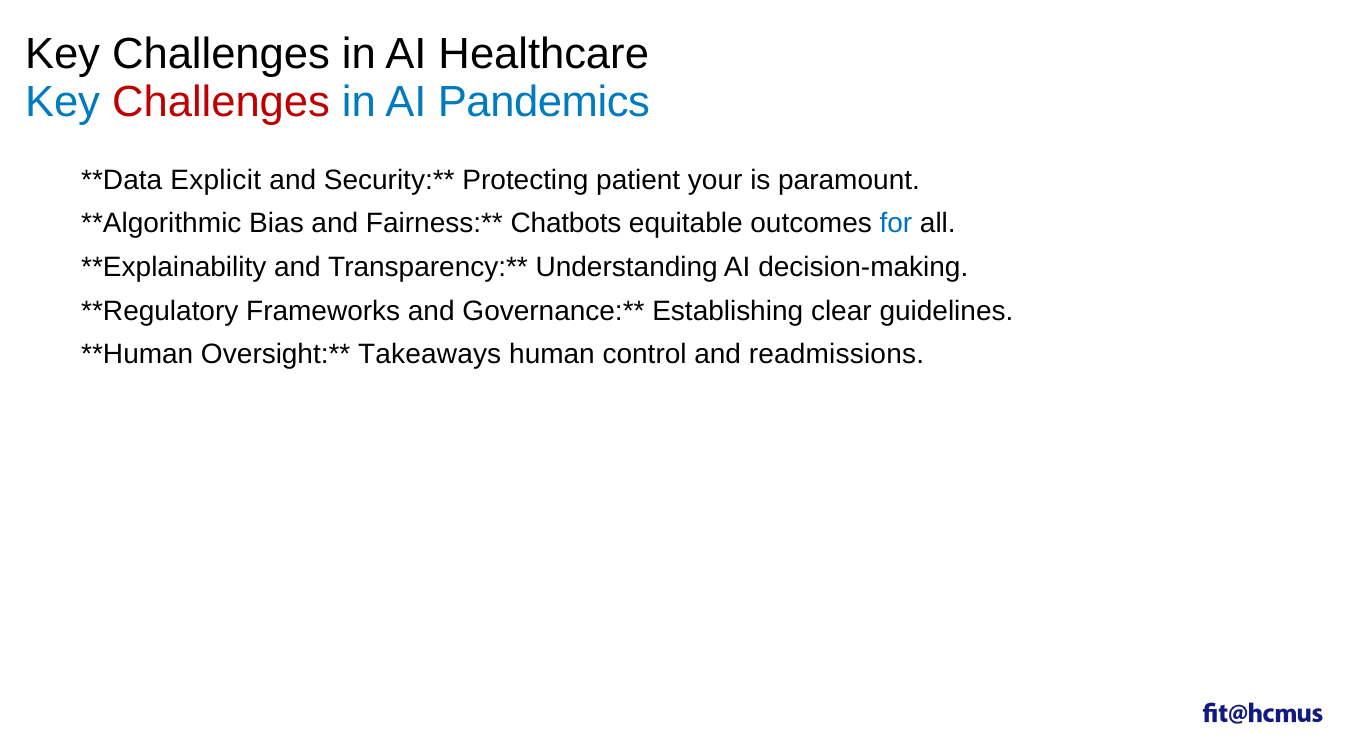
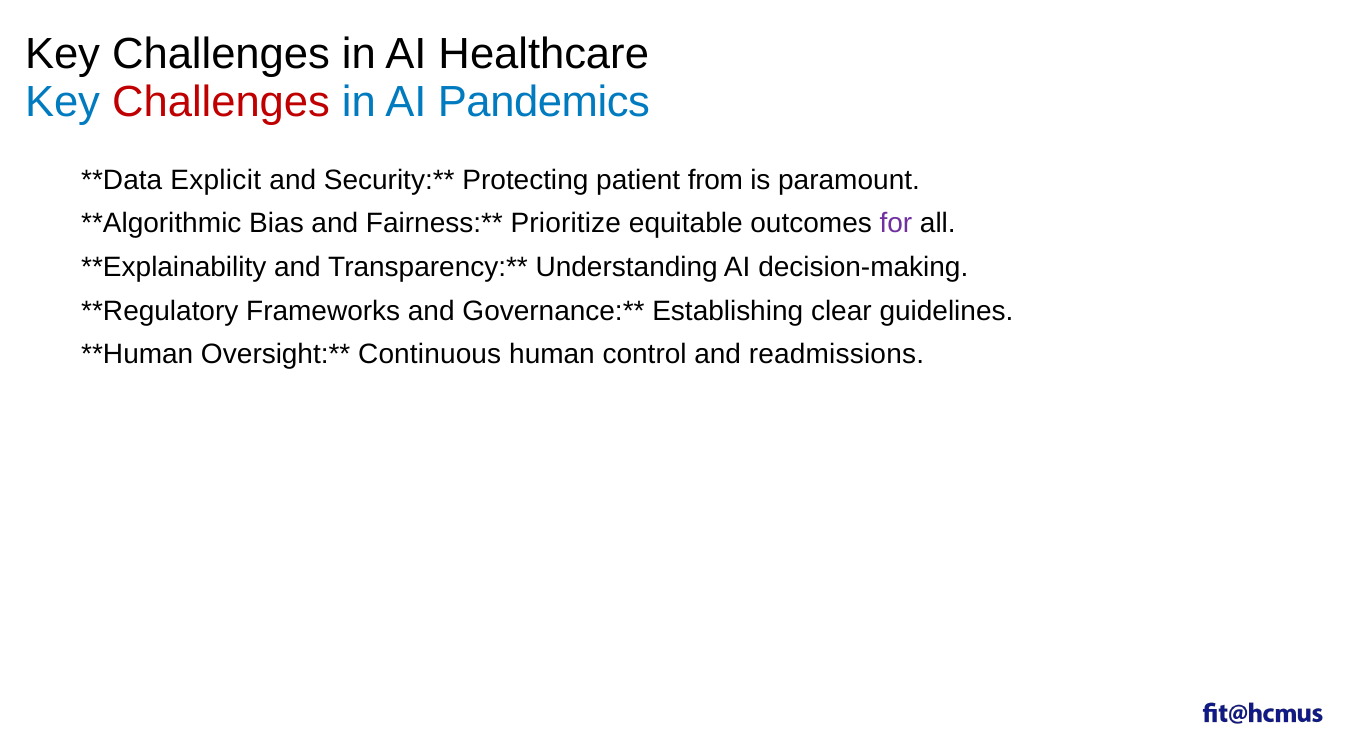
your: your -> from
Chatbots: Chatbots -> Prioritize
for colour: blue -> purple
Takeaways: Takeaways -> Continuous
